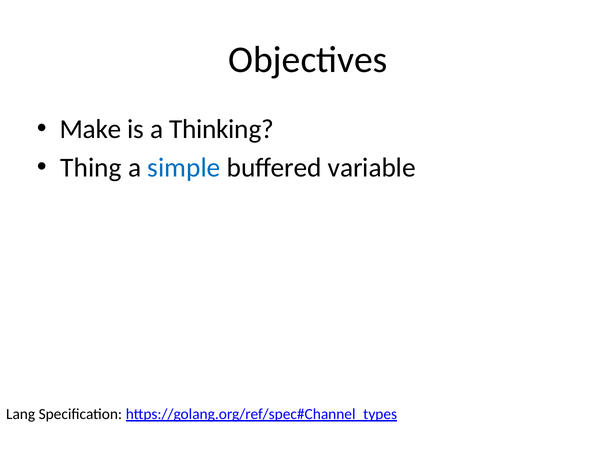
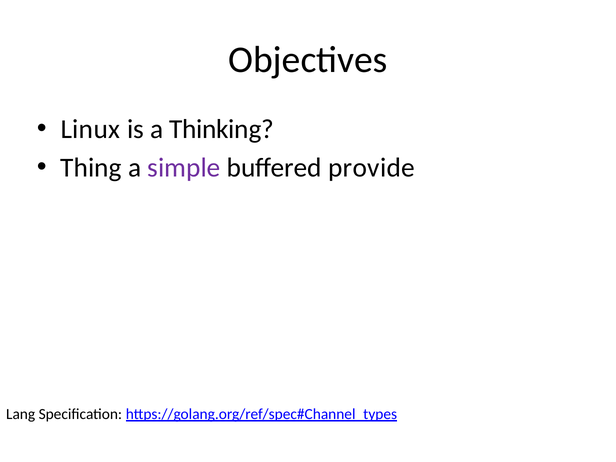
Make: Make -> Linux
simple colour: blue -> purple
variable: variable -> provide
